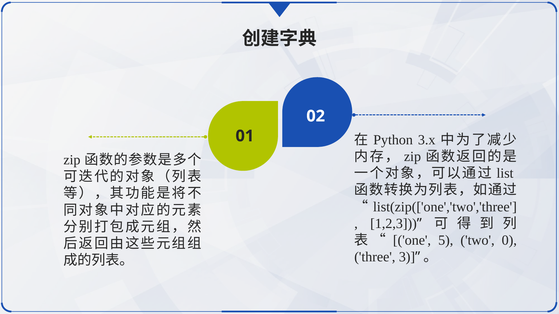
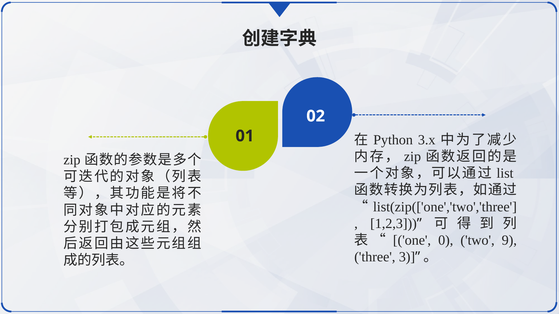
5: 5 -> 0
0: 0 -> 9
